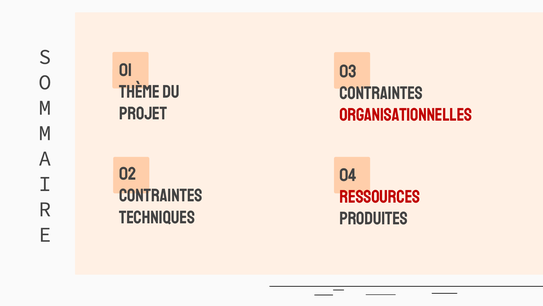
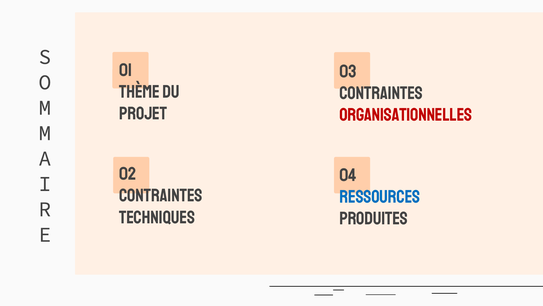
Ressources colour: red -> blue
